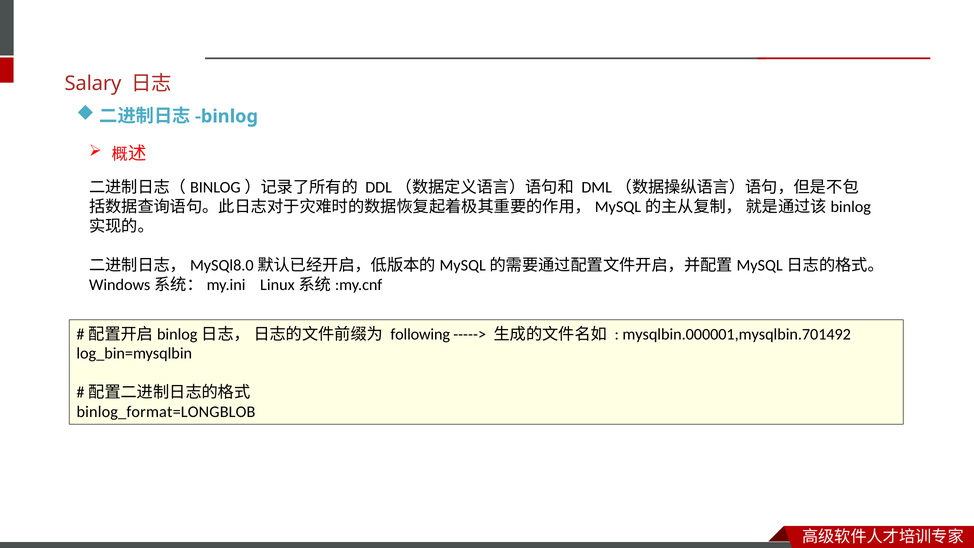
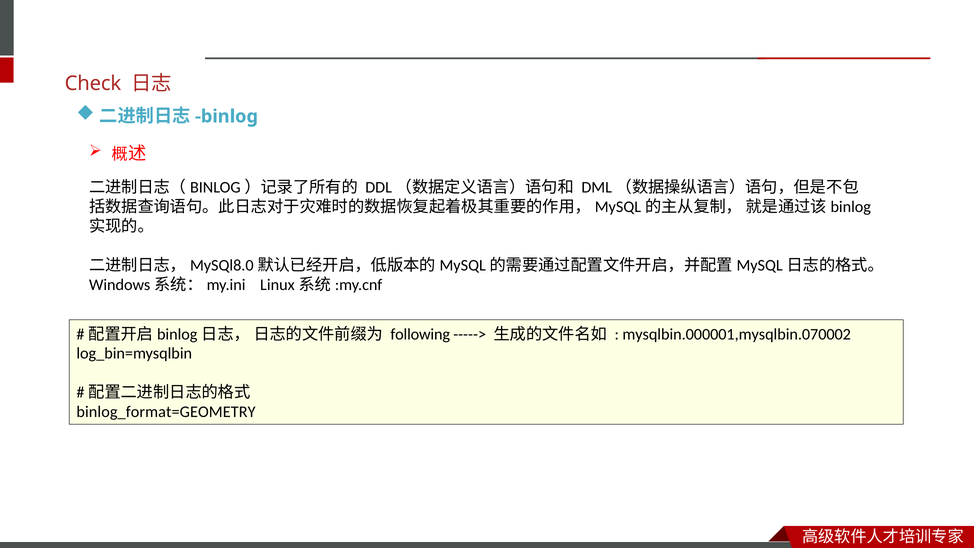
Salary: Salary -> Check
mysqlbin.000001,mysqlbin.701492: mysqlbin.000001,mysqlbin.701492 -> mysqlbin.000001,mysqlbin.070002
binlog_format=LONGBLOB: binlog_format=LONGBLOB -> binlog_format=GEOMETRY
